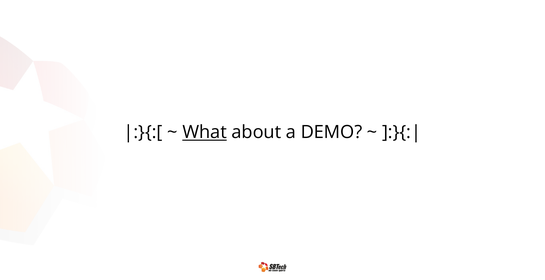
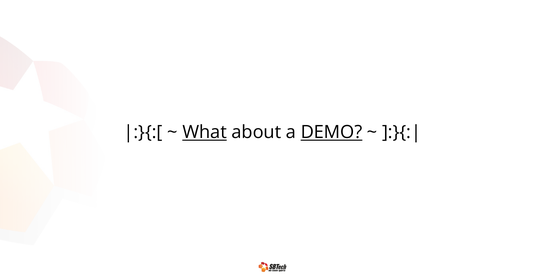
DEMO underline: none -> present
